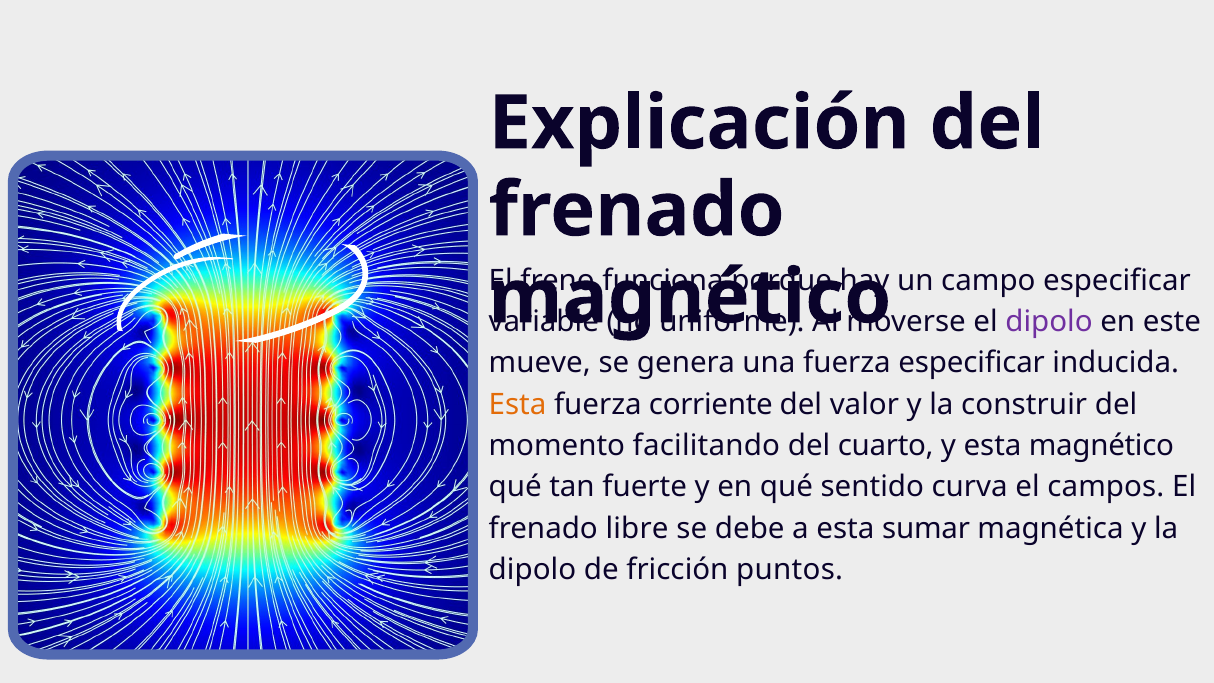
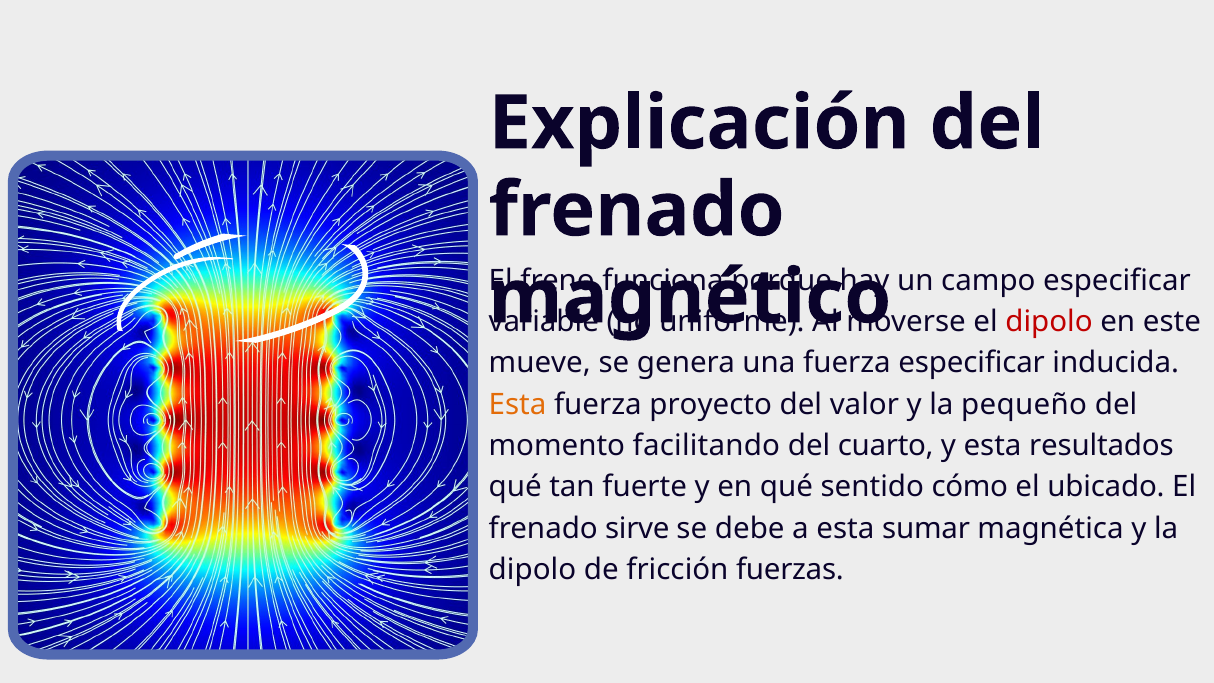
dipolo at (1049, 322) colour: purple -> red
corriente: corriente -> proyecto
construir: construir -> pequeño
esta magnético: magnético -> resultados
curva: curva -> cómo
campos: campos -> ubicado
libre: libre -> sirve
puntos: puntos -> fuerzas
